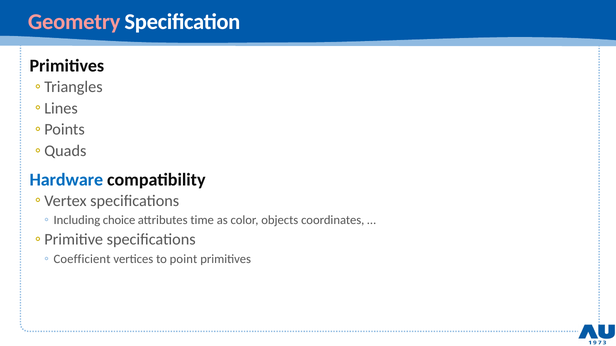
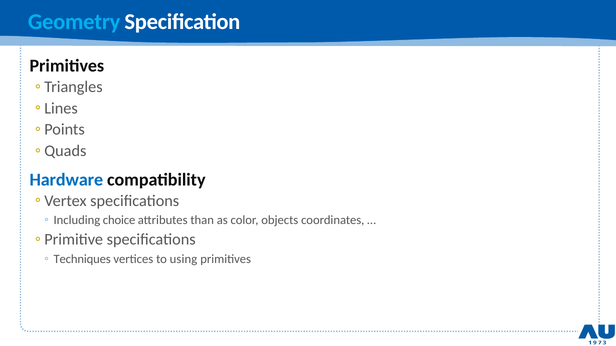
Geometry colour: pink -> light blue
time: time -> than
Coefficient: Coefficient -> Techniques
point: point -> using
